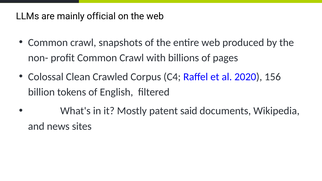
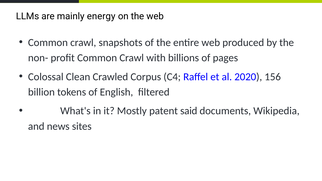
official: official -> energy
